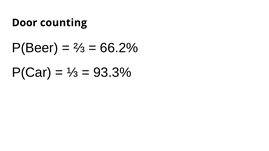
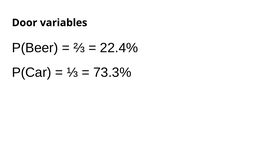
counting: counting -> variables
66.2%: 66.2% -> 22.4%
93.3%: 93.3% -> 73.3%
